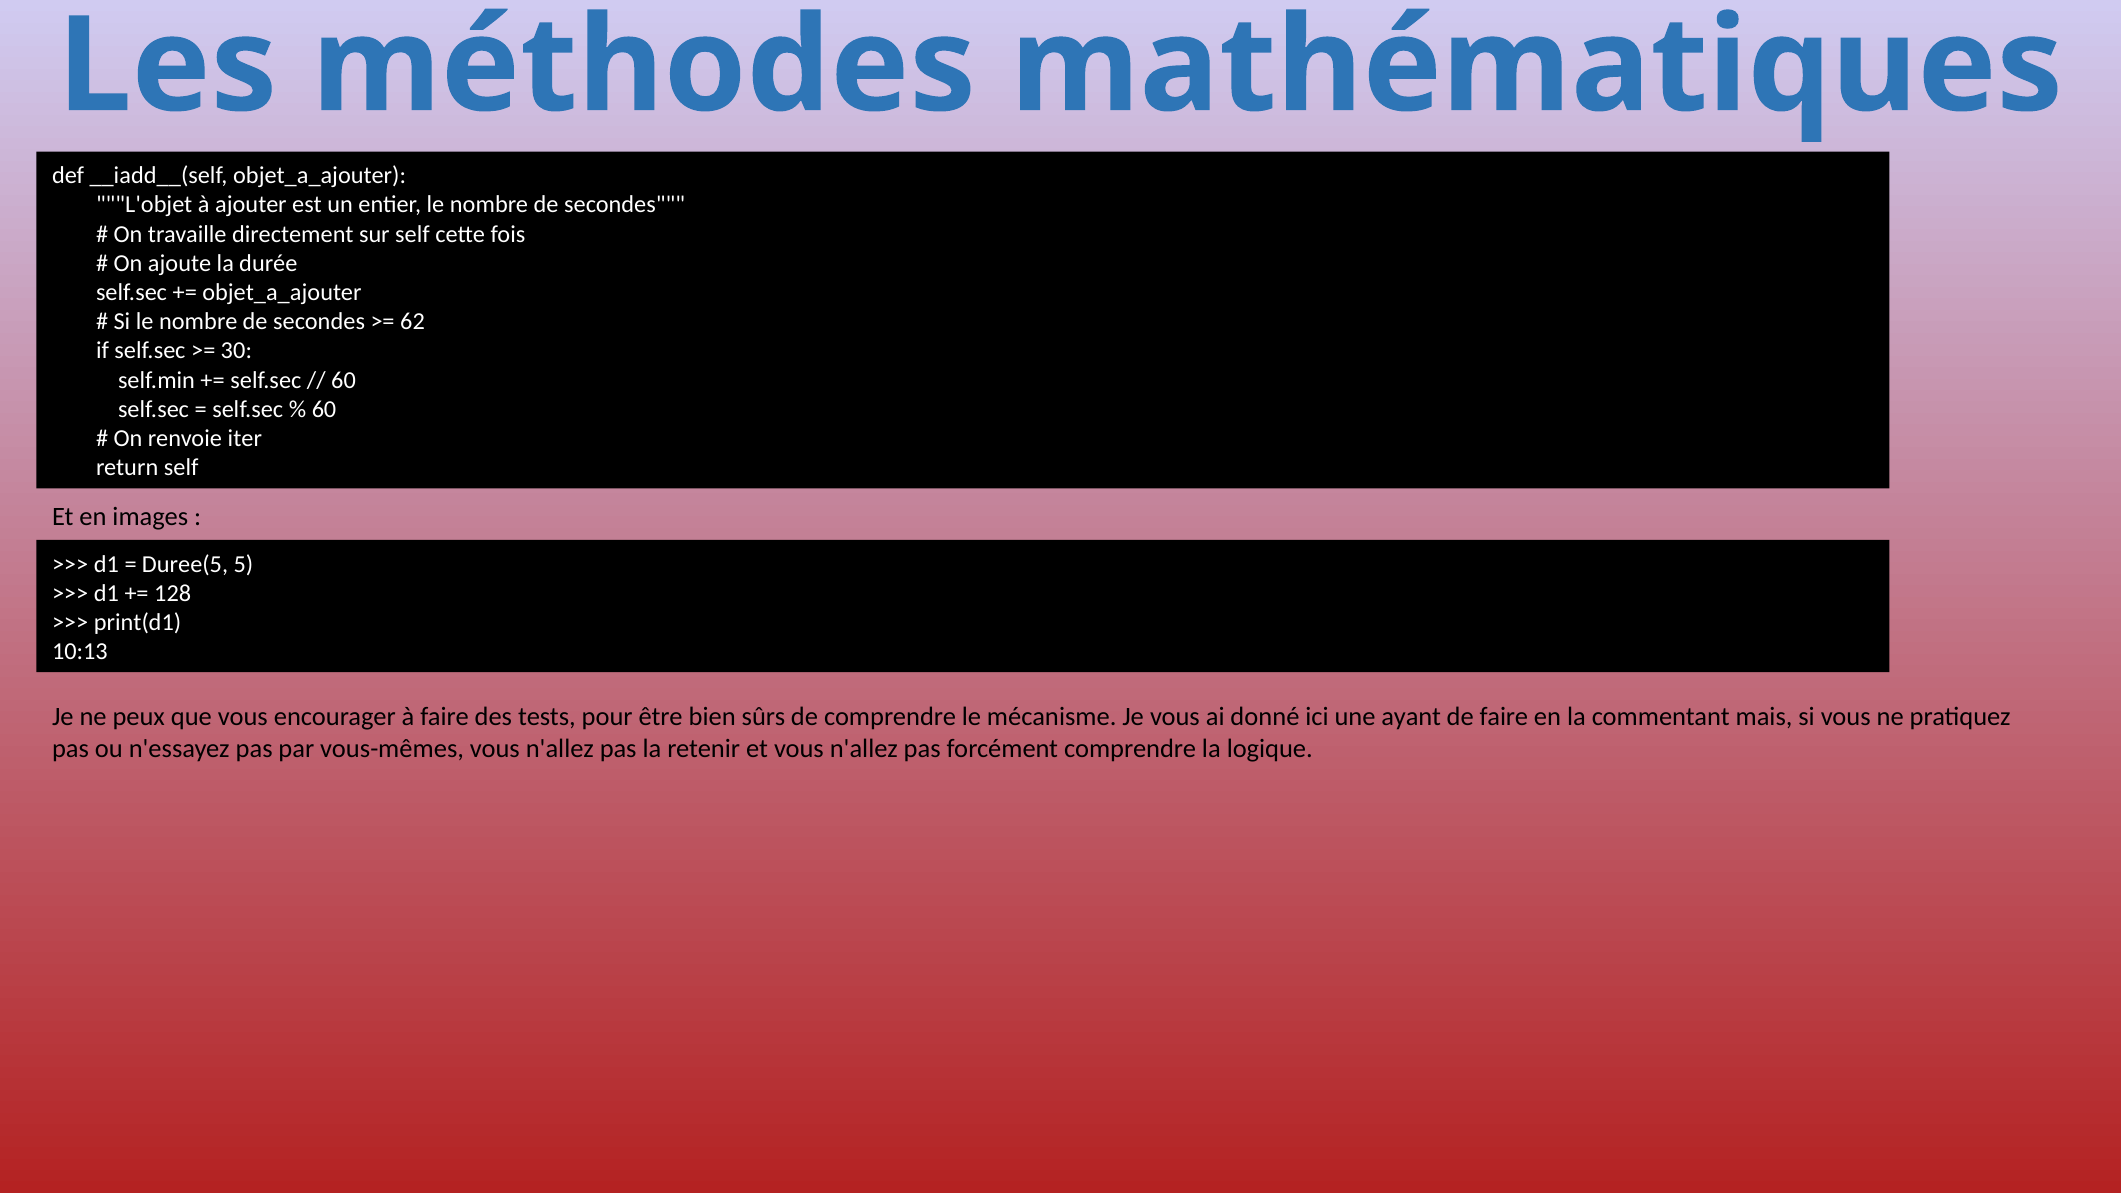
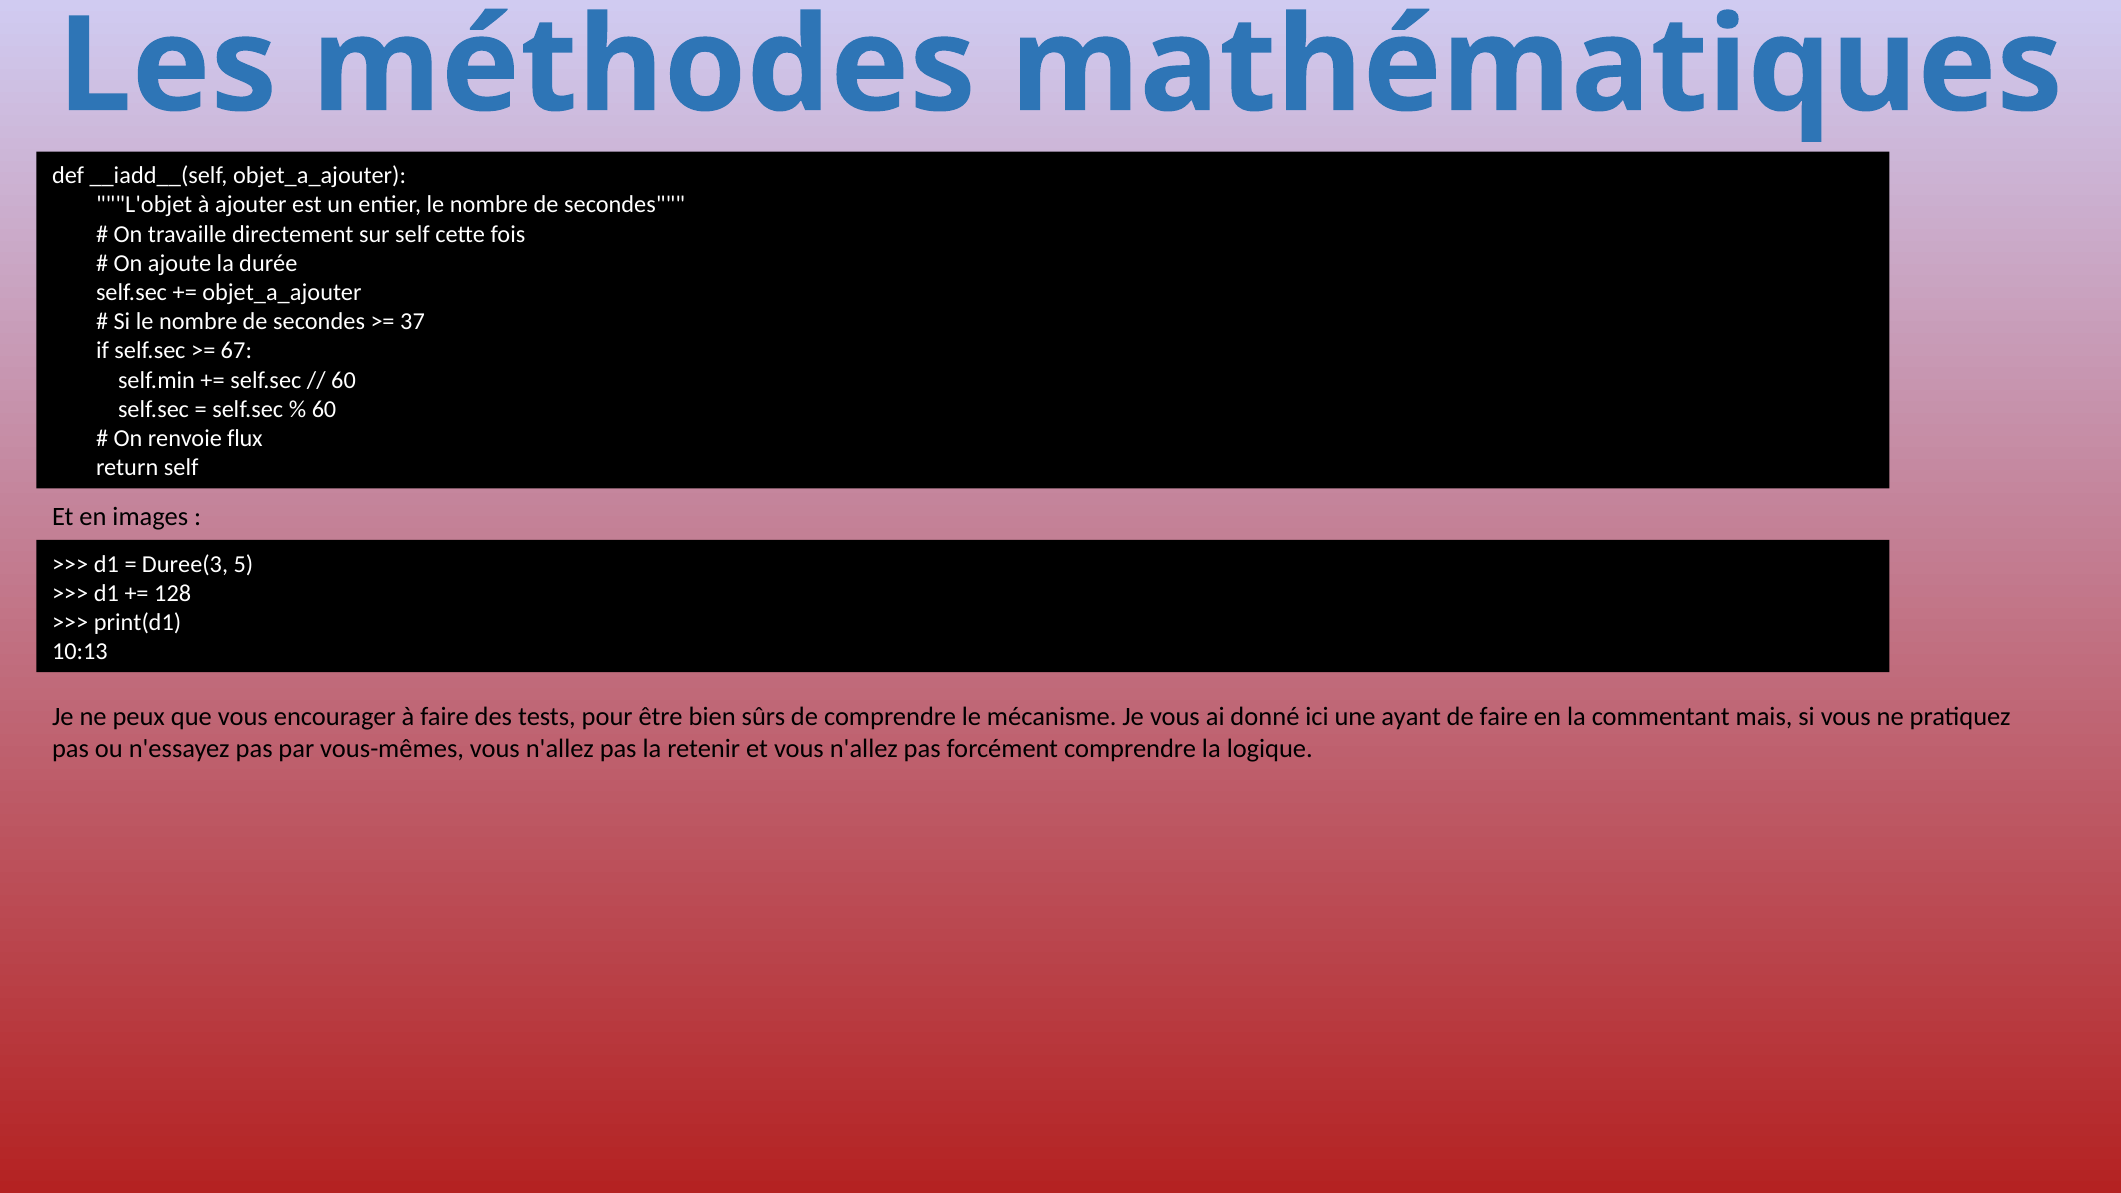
62: 62 -> 37
30: 30 -> 67
iter: iter -> flux
Duree(5: Duree(5 -> Duree(3
